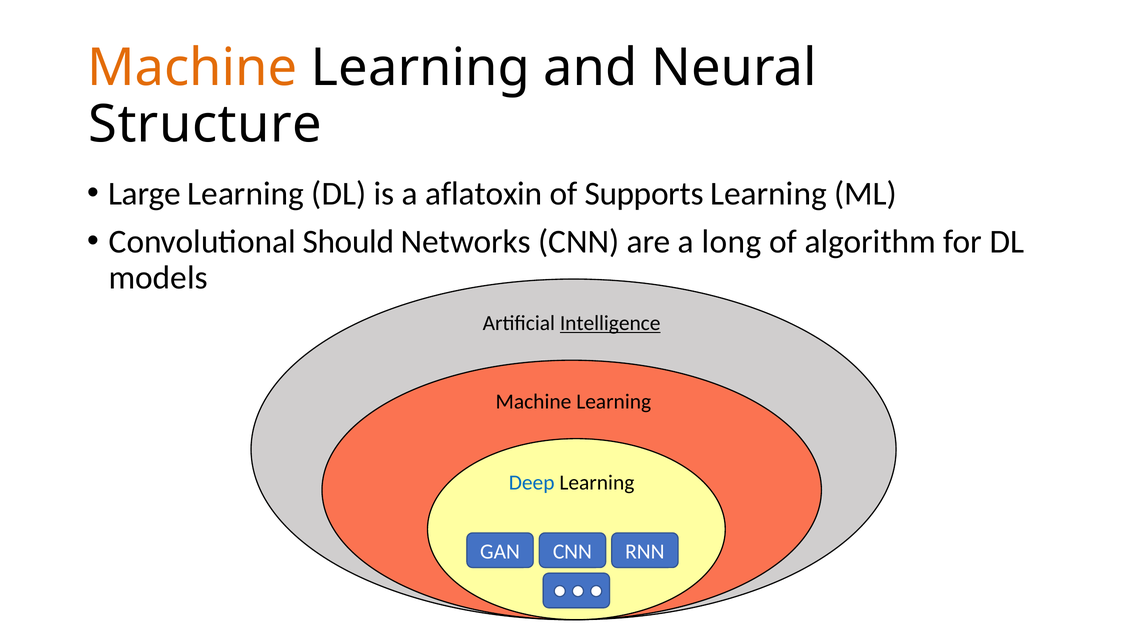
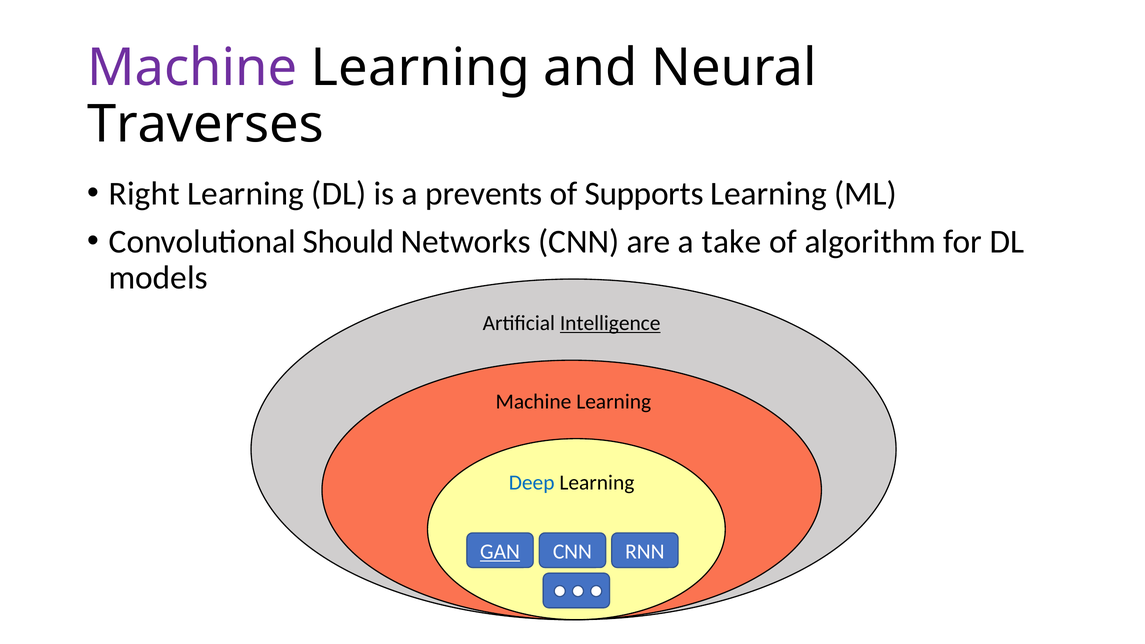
Machine at (192, 68) colour: orange -> purple
Structure: Structure -> Traverses
Large: Large -> Right
aflatoxin: aflatoxin -> prevents
long: long -> take
GAN underline: none -> present
